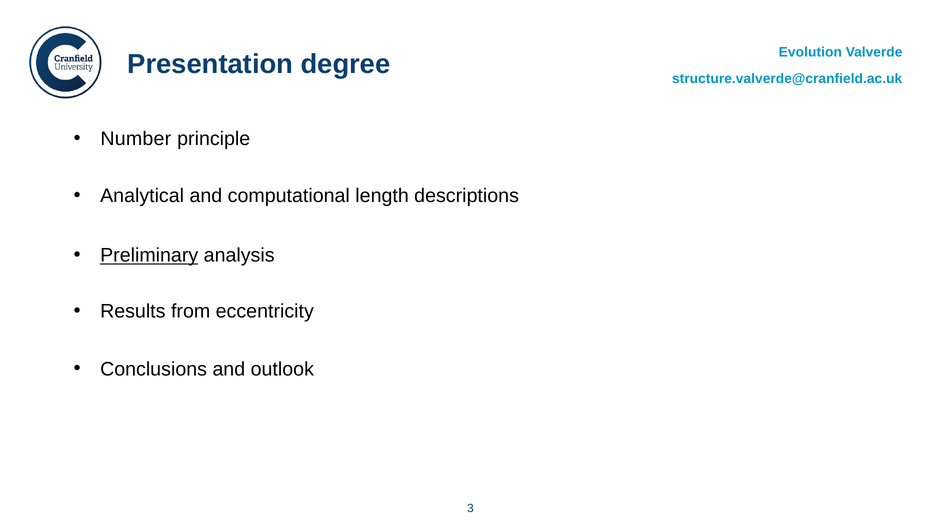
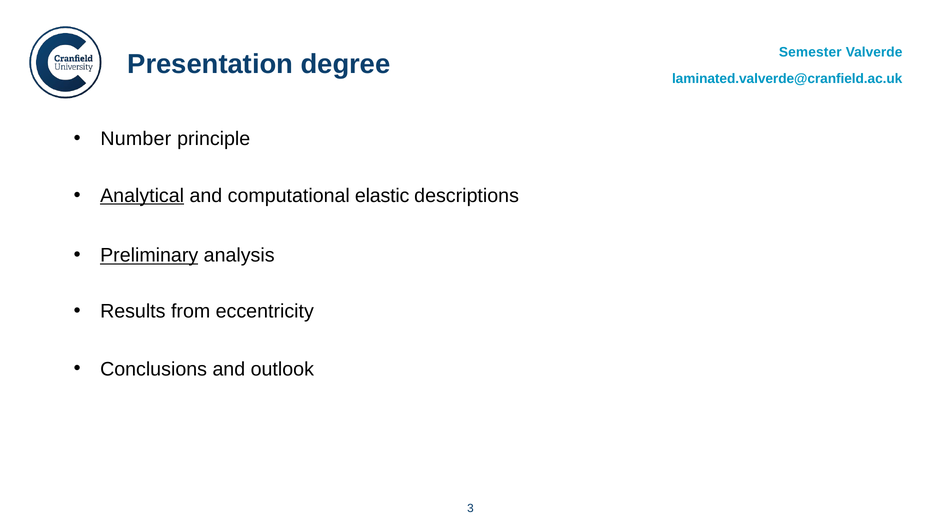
Evolution: Evolution -> Semester
structure.valverde@cranfield.ac.uk: structure.valverde@cranfield.ac.uk -> laminated.valverde@cranfield.ac.uk
Analytical underline: none -> present
length: length -> elastic
